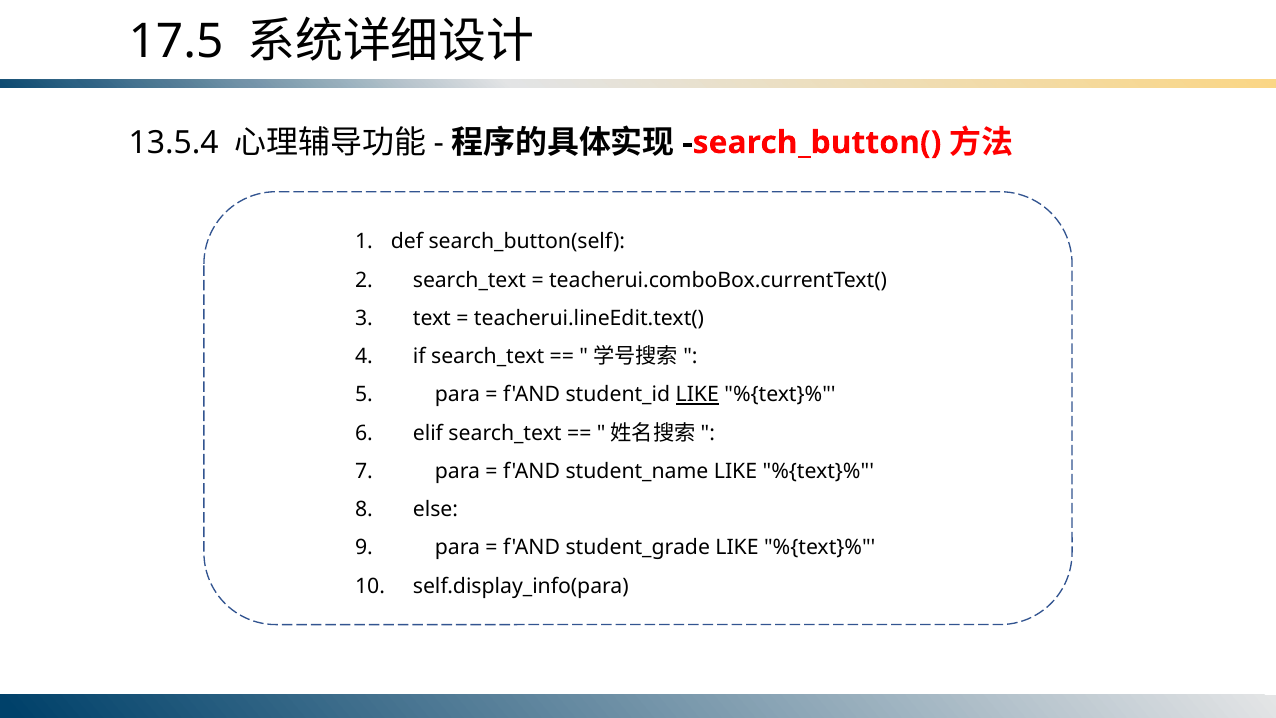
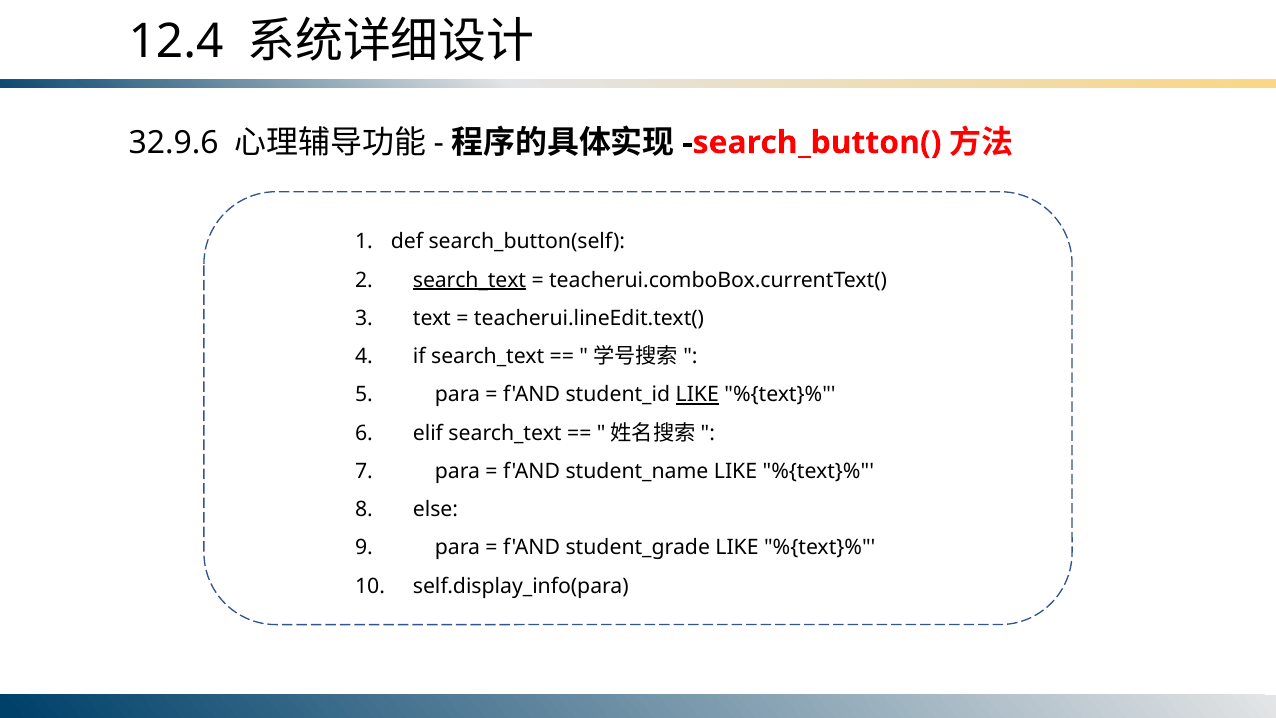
17.5: 17.5 -> 12.4
13.5.4: 13.5.4 -> 32.9.6
search_text at (470, 280) underline: none -> present
